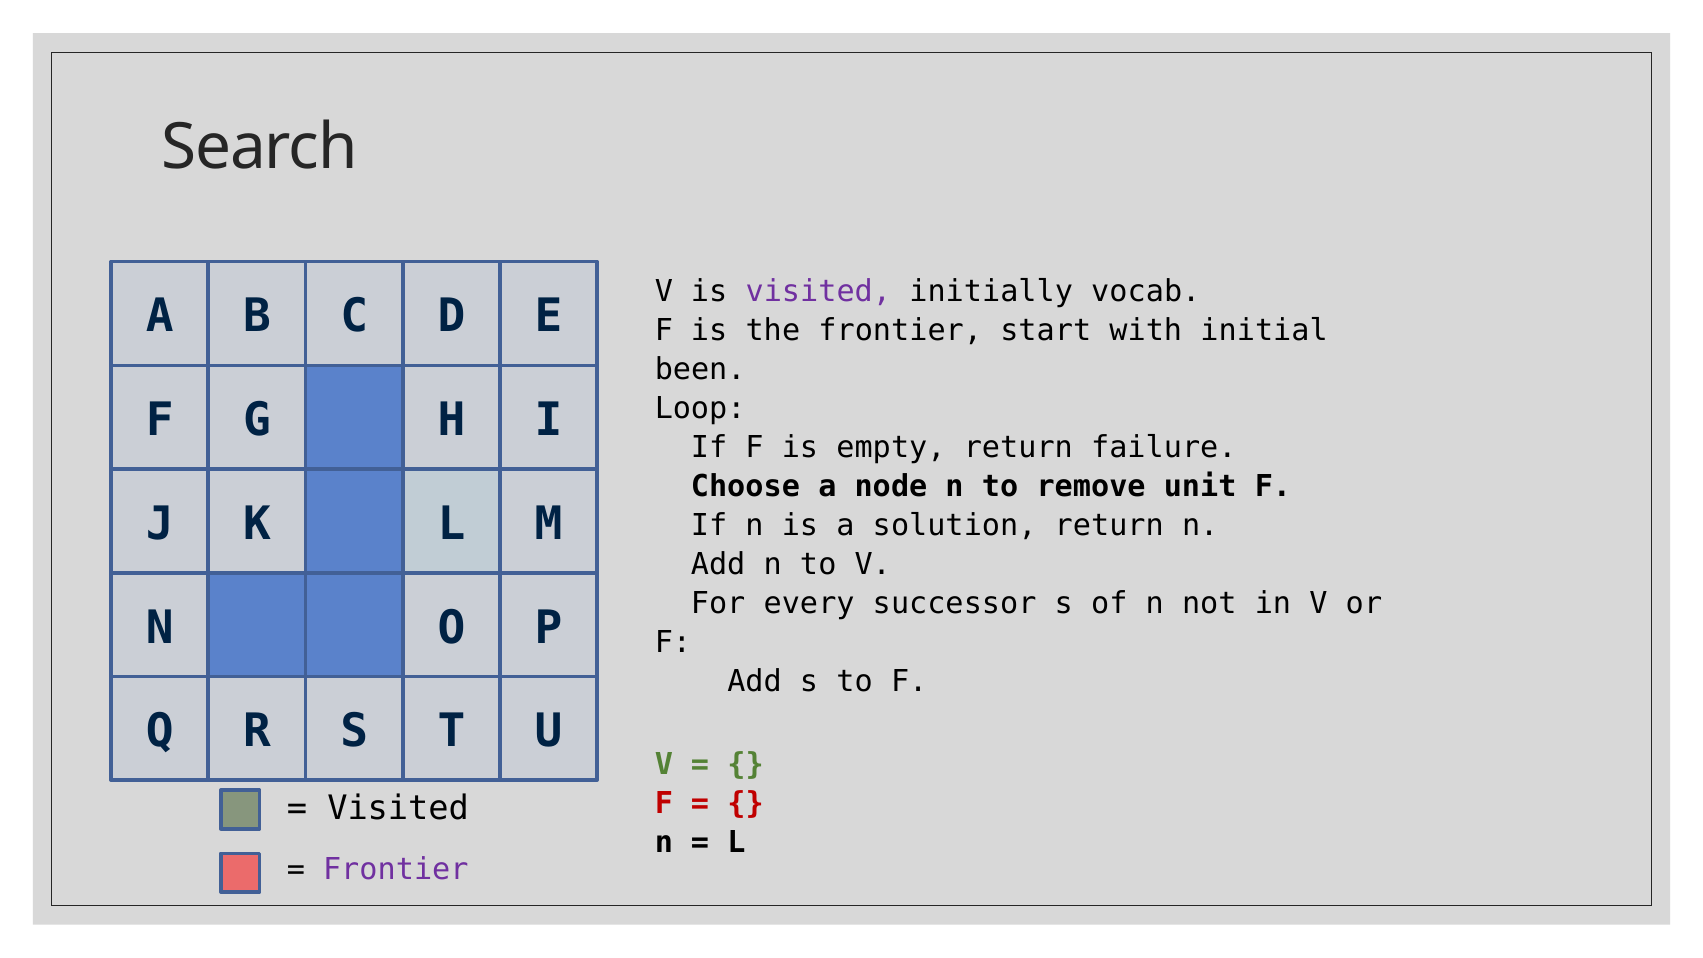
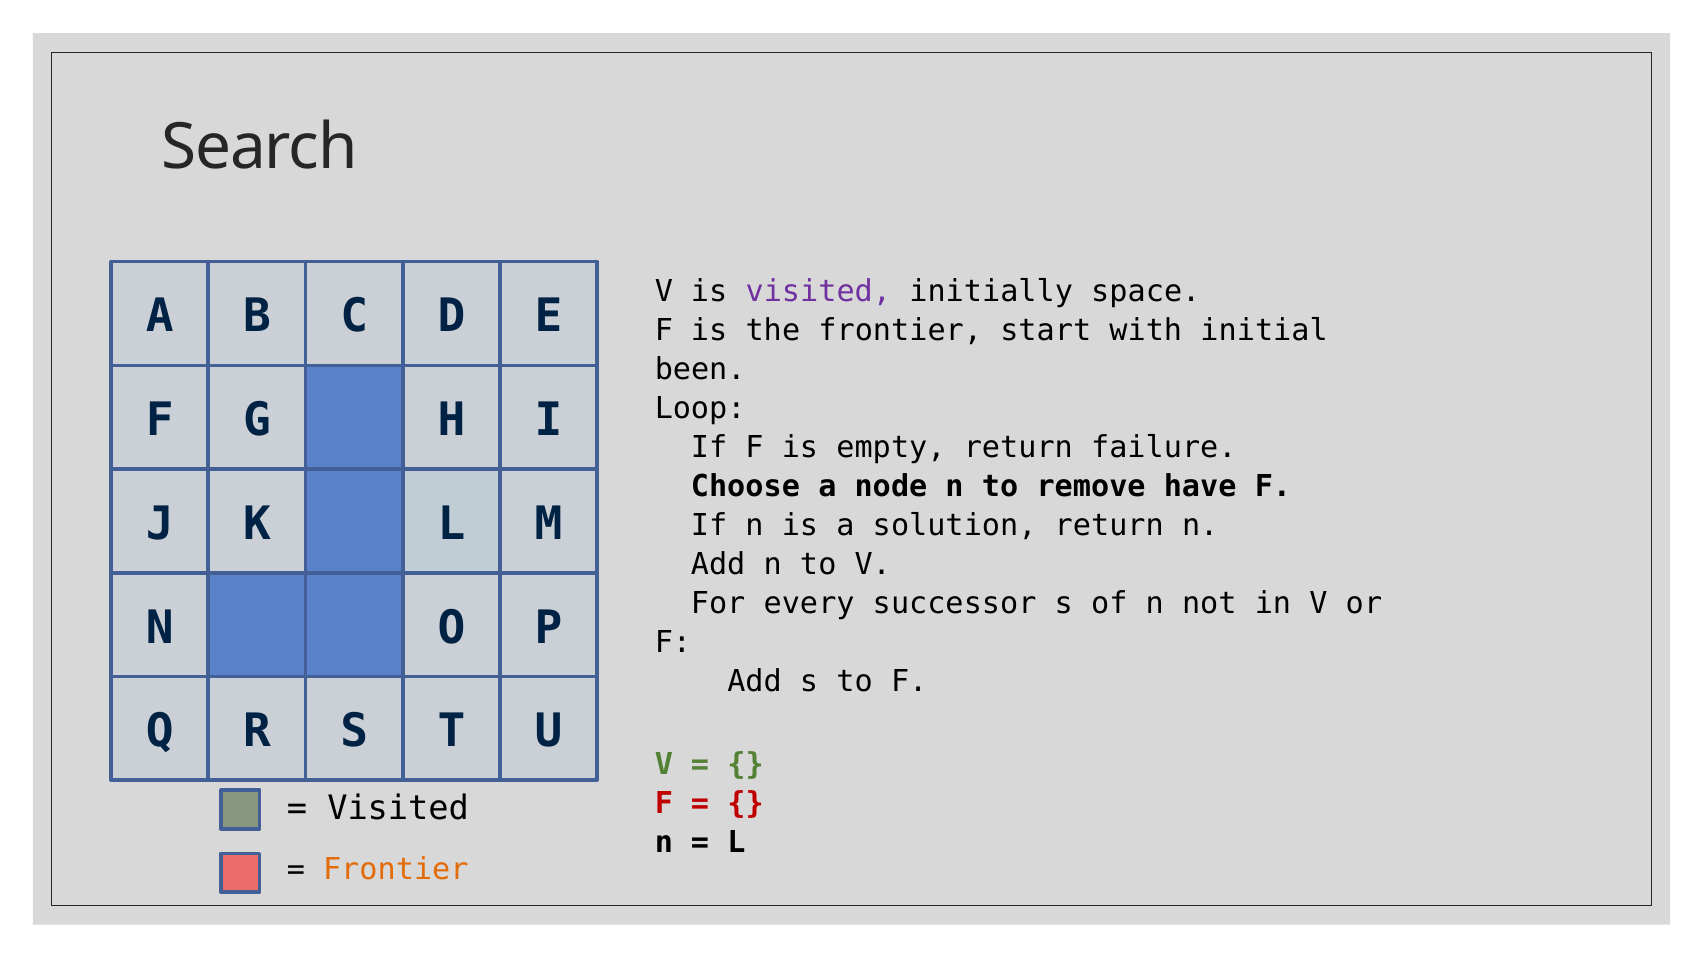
vocab: vocab -> space
unit: unit -> have
Frontier at (396, 870) colour: purple -> orange
